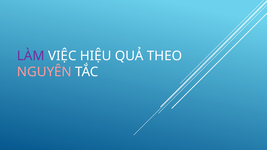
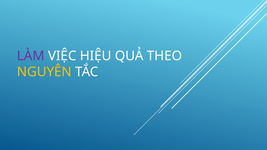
NGUYÊN colour: pink -> yellow
